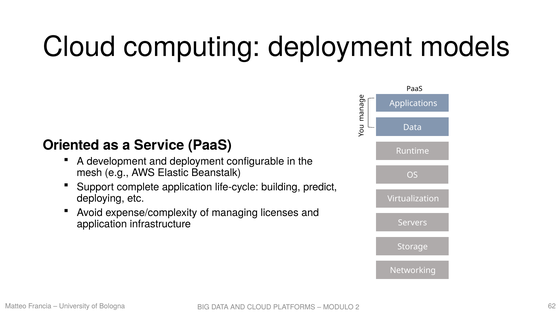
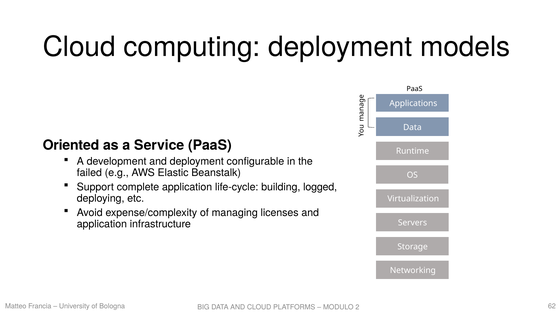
mesh: mesh -> failed
predict: predict -> logged
